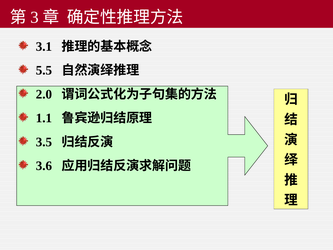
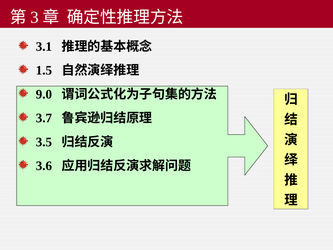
5.5: 5.5 -> 1.5
2.0: 2.0 -> 9.0
1.1: 1.1 -> 3.7
